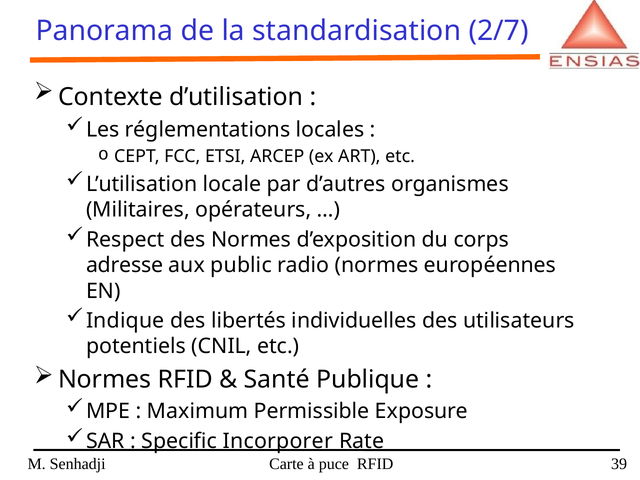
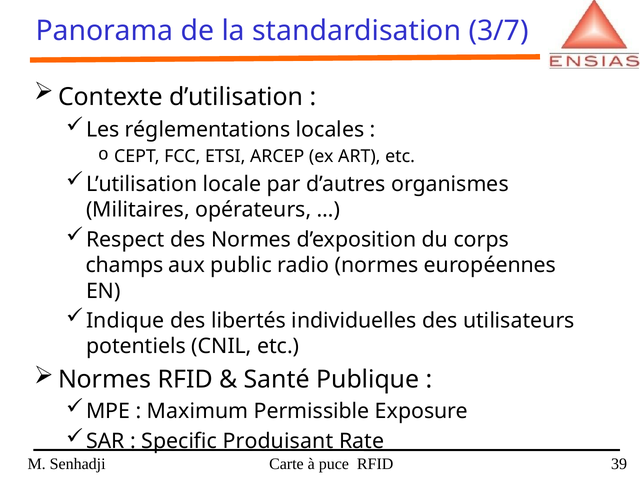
2/7: 2/7 -> 3/7
adresse: adresse -> champs
Incorporer: Incorporer -> Produisant
